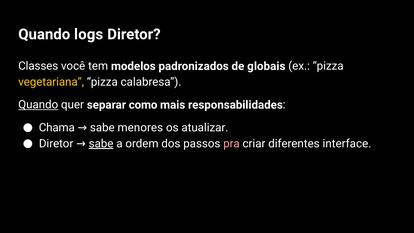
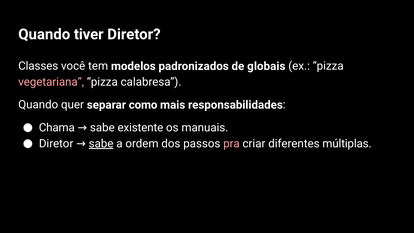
logs: logs -> tiver
vegetariana colour: yellow -> pink
Quando at (38, 105) underline: present -> none
menores: menores -> existente
atualizar: atualizar -> manuais
interface: interface -> múltiplas
